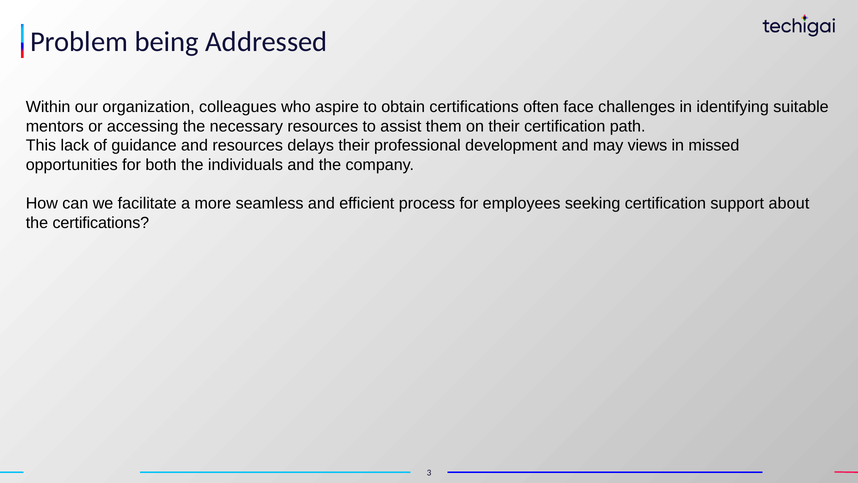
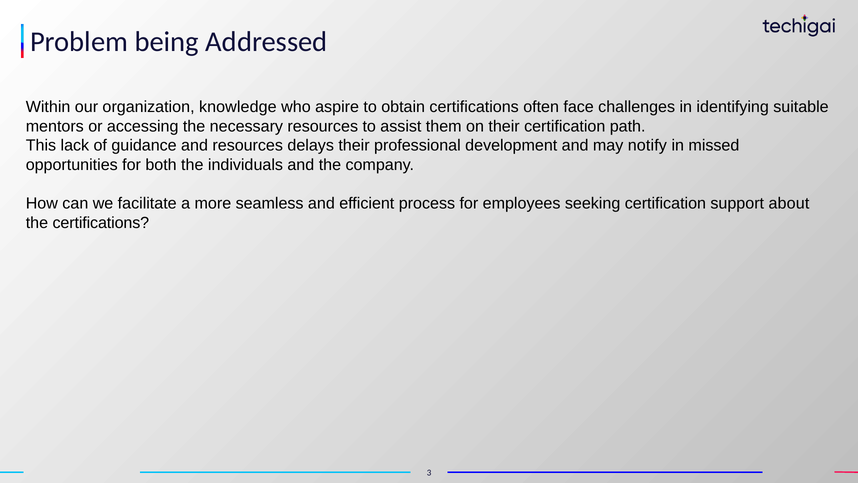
colleagues: colleagues -> knowledge
views: views -> notify
